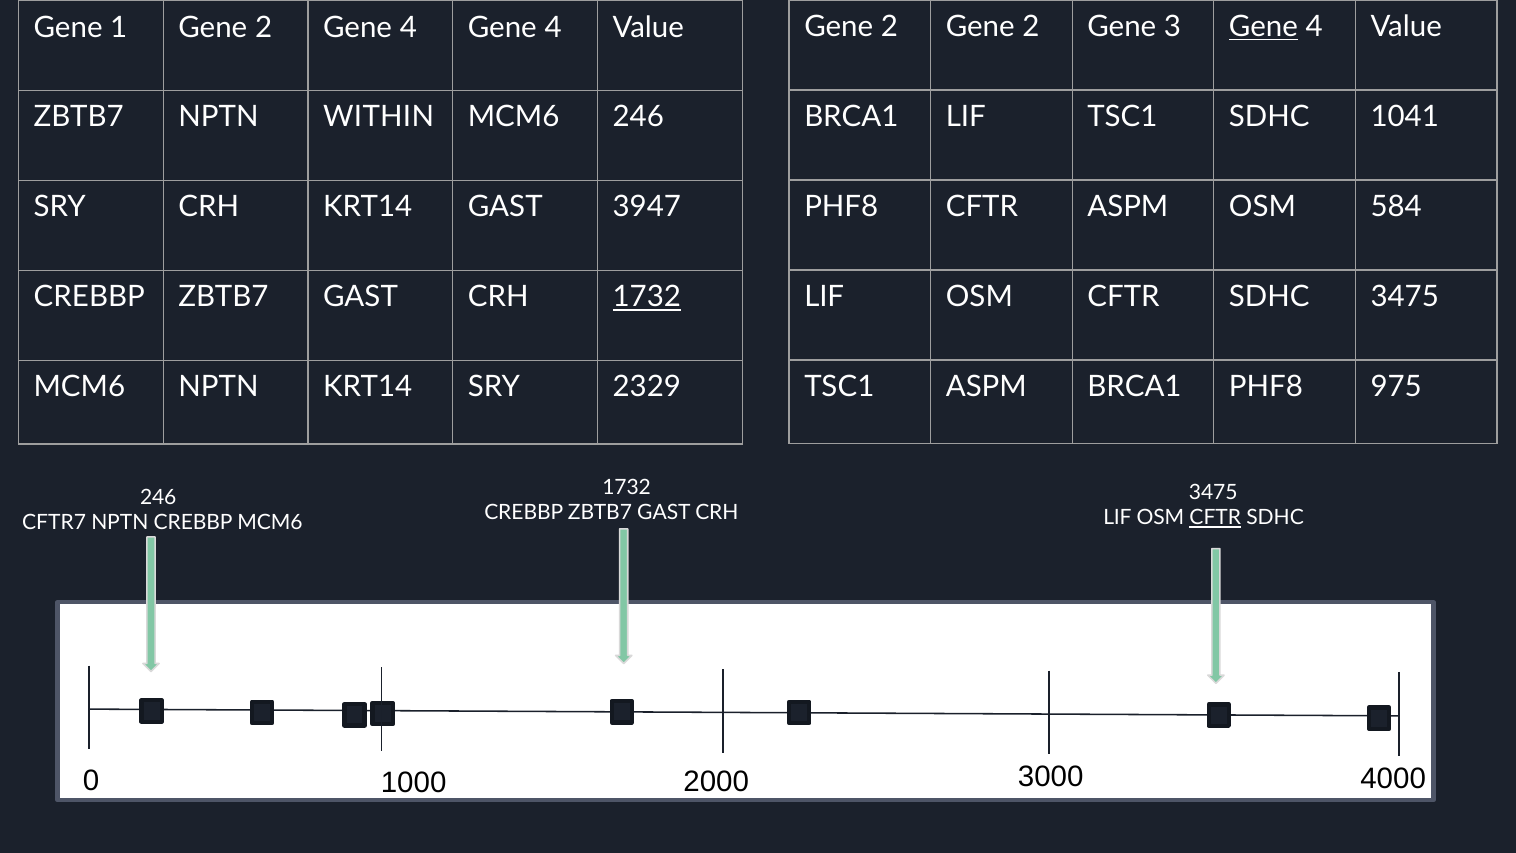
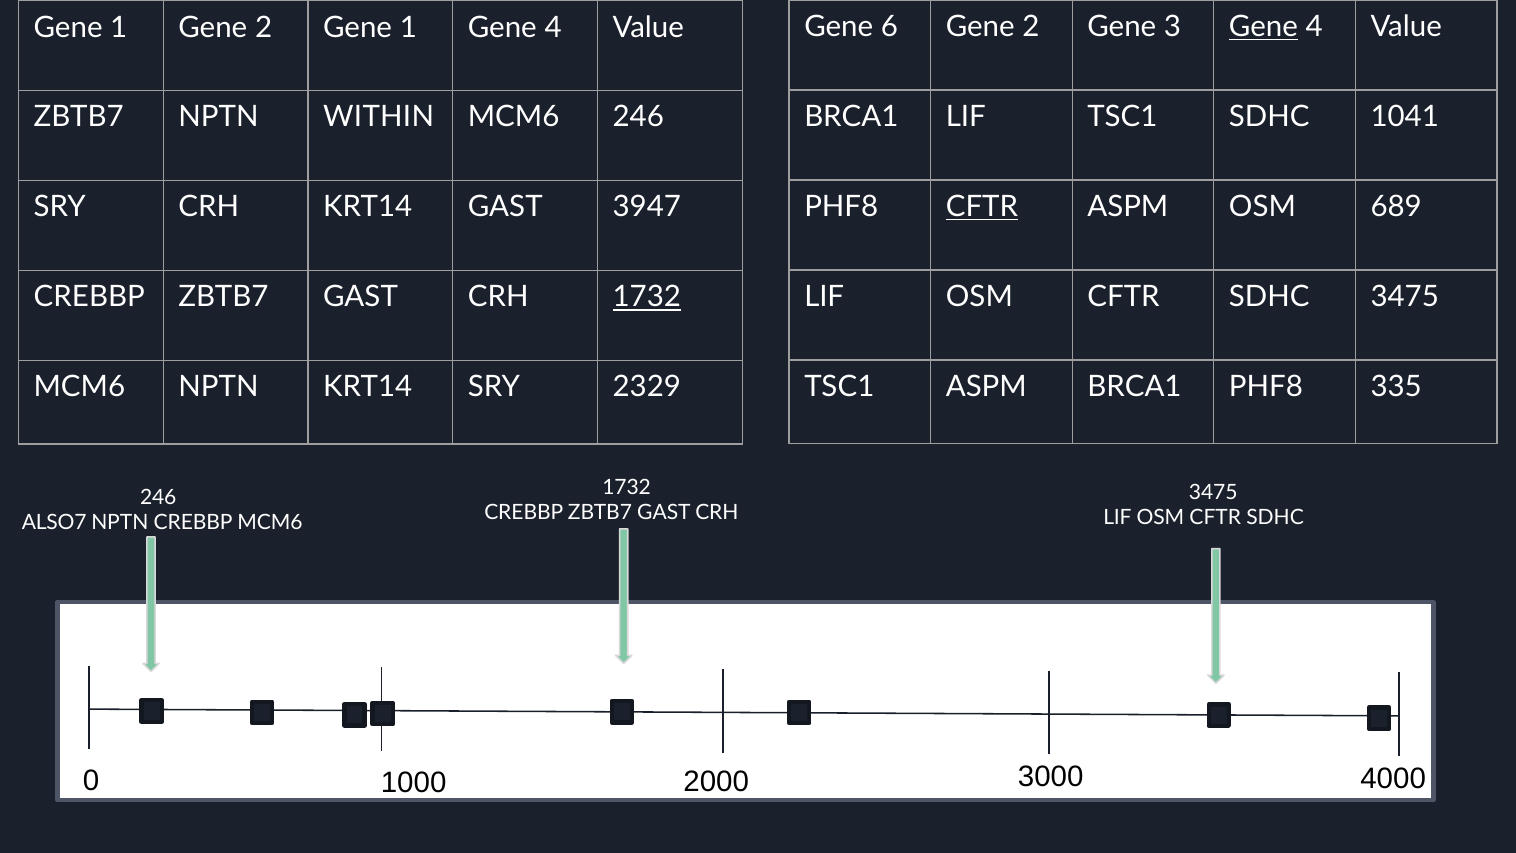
2 at (889, 27): 2 -> 6
2 Gene 4: 4 -> 1
CFTR at (982, 207) underline: none -> present
584: 584 -> 689
975: 975 -> 335
CFTR at (1215, 518) underline: present -> none
CFTR7: CFTR7 -> ALSO7
